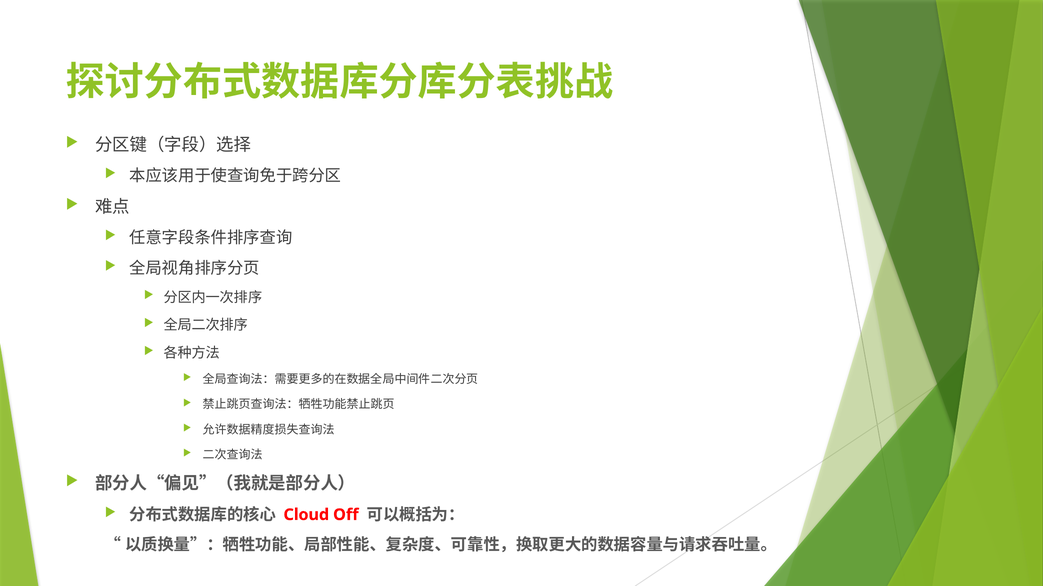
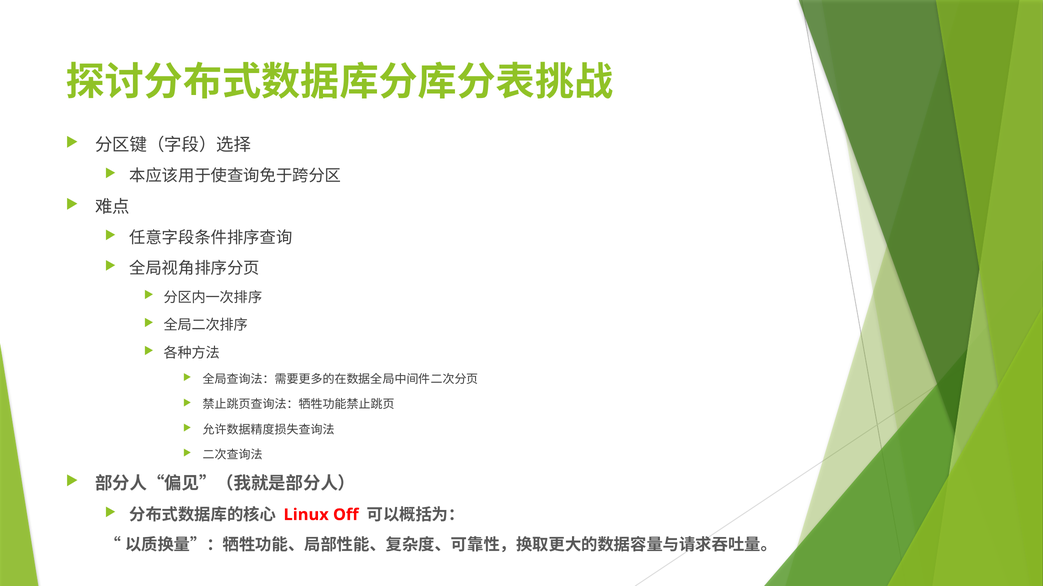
Cloud: Cloud -> Linux
